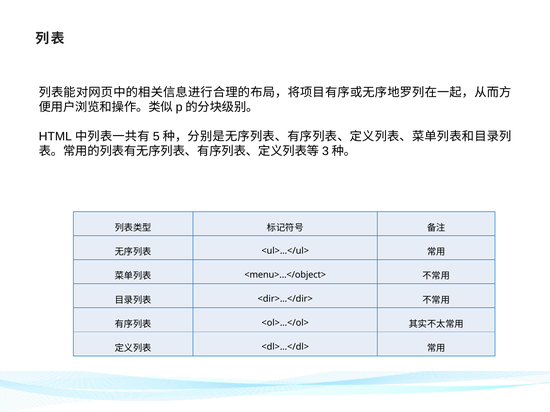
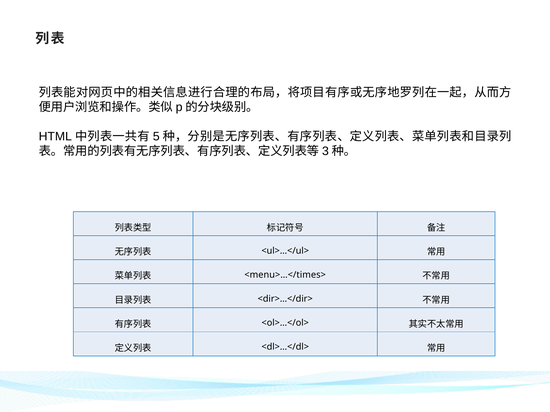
<menu>…</object>: <menu>…</object> -> <menu>…</times>
